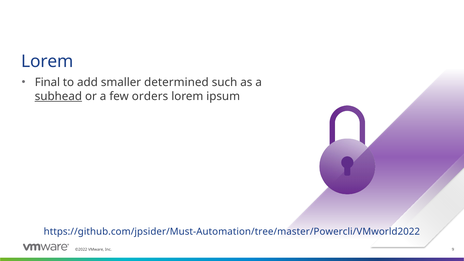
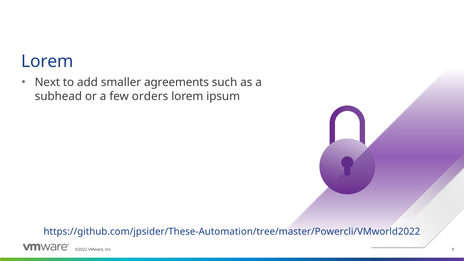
Final: Final -> Next
determined: determined -> agreements
subhead underline: present -> none
https://github.com/jpsider/Must-Automation/tree/master/Powercli/VMworld2022: https://github.com/jpsider/Must-Automation/tree/master/Powercli/VMworld2022 -> https://github.com/jpsider/These-Automation/tree/master/Powercli/VMworld2022
